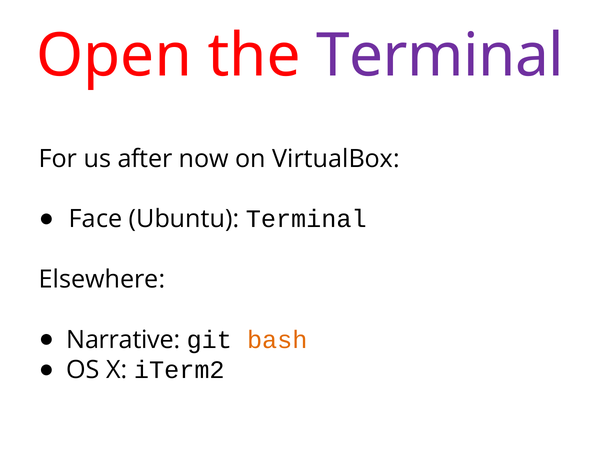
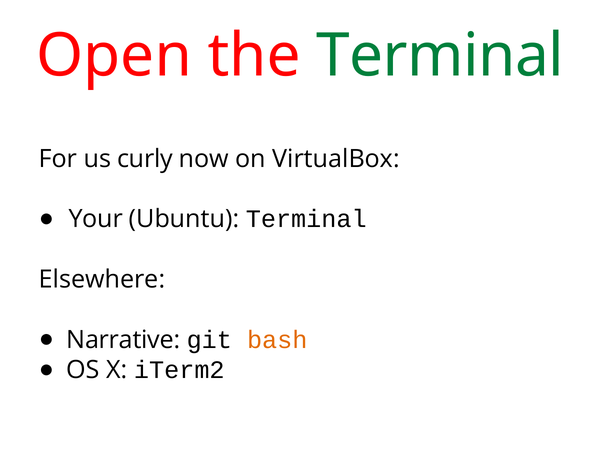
Terminal at (440, 56) colour: purple -> green
after: after -> curly
Face: Face -> Your
